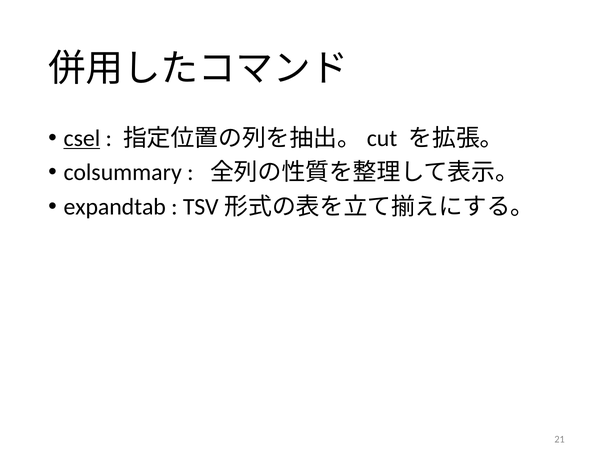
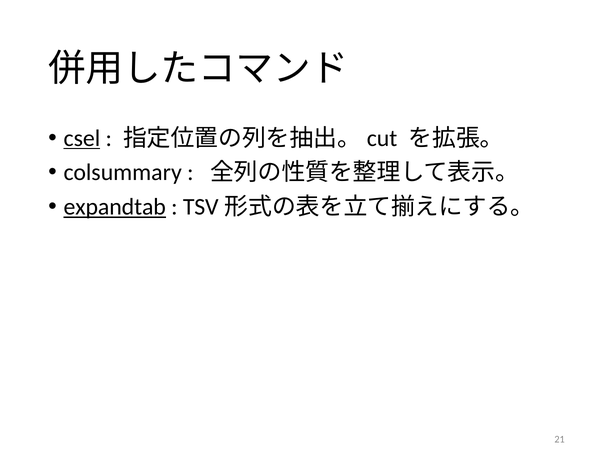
expandtab underline: none -> present
